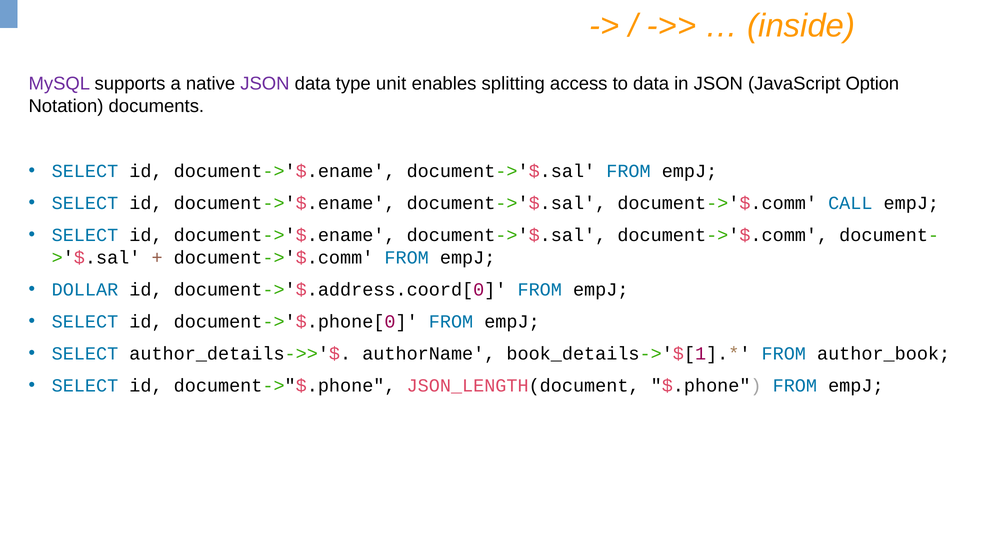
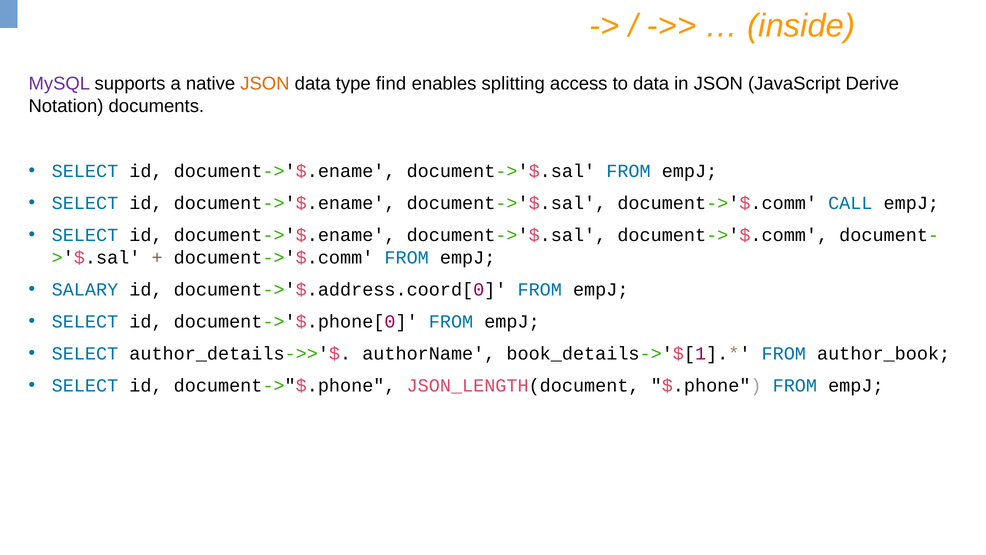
JSON at (265, 84) colour: purple -> orange
unit: unit -> find
Option: Option -> Derive
DOLLAR: DOLLAR -> SALARY
